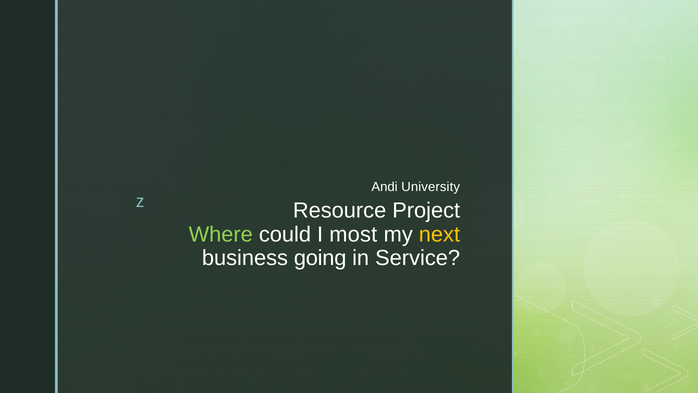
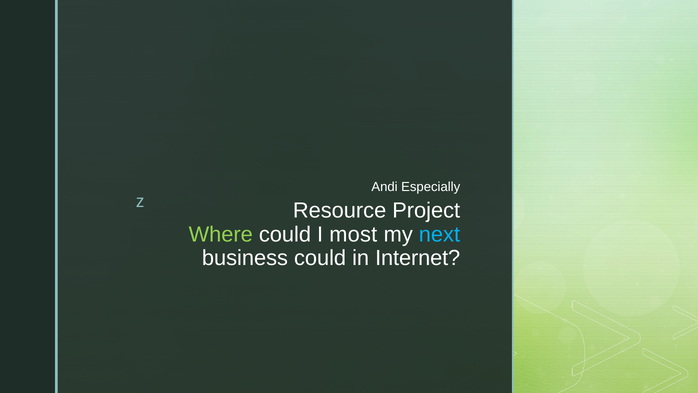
University: University -> Especially
next colour: yellow -> light blue
business going: going -> could
Service: Service -> Internet
